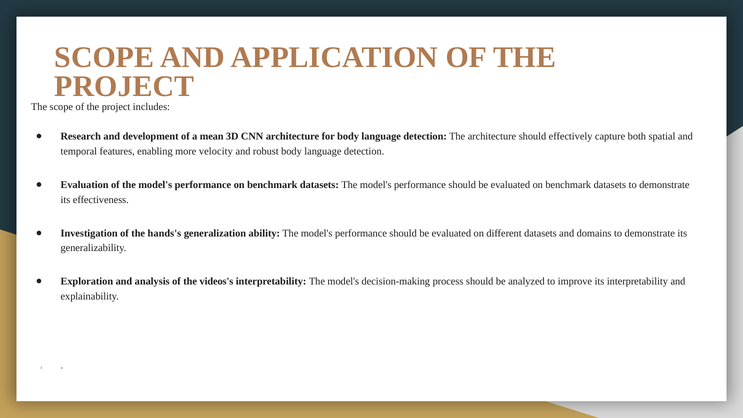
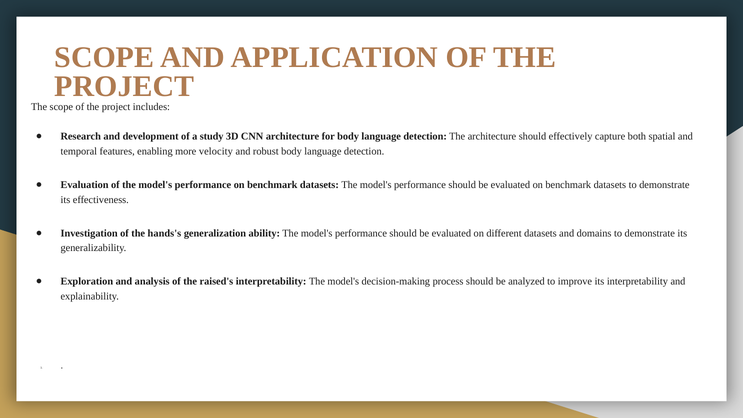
mean: mean -> study
videos's: videos's -> raised's
